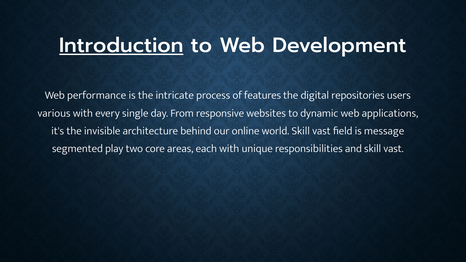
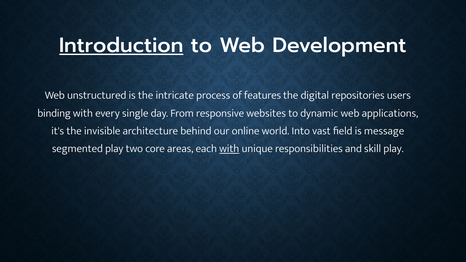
performance: performance -> unstructured
various: various -> binding
world Skill: Skill -> Into
with at (229, 149) underline: none -> present
and skill vast: vast -> play
